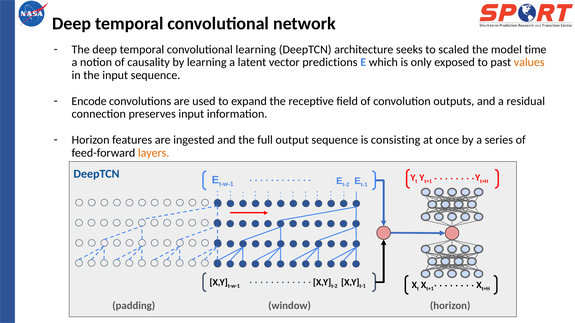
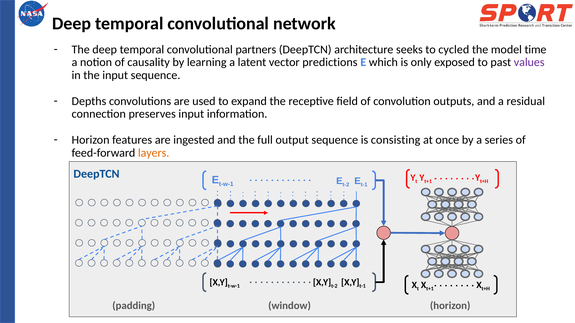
convolutional learning: learning -> partners
scaled: scaled -> cycled
values colour: orange -> purple
Encode: Encode -> Depths
